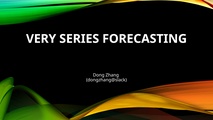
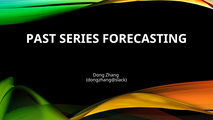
VERY: VERY -> PAST
